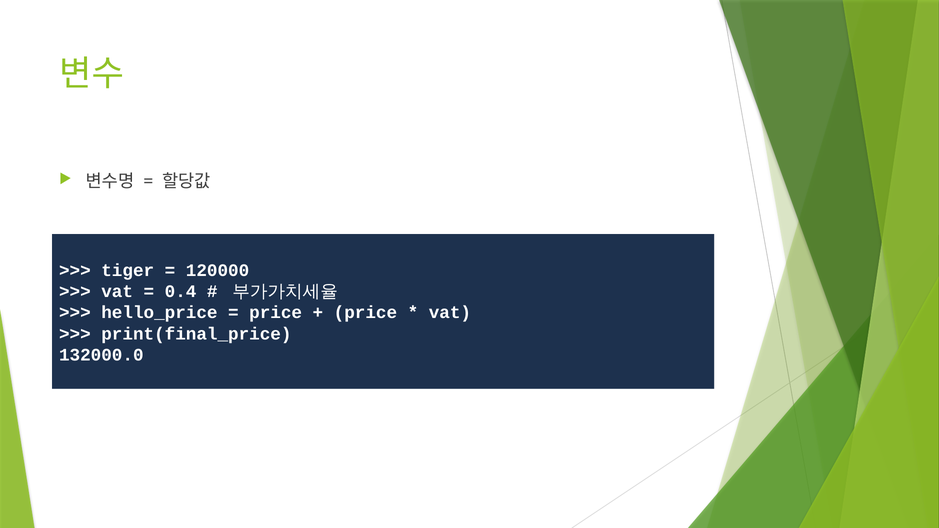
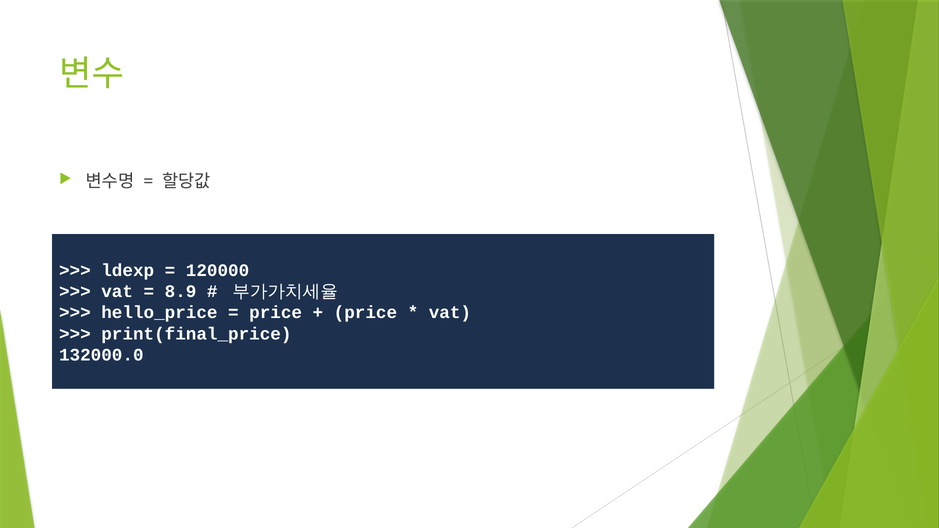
tiger: tiger -> ldexp
0.4: 0.4 -> 8.9
